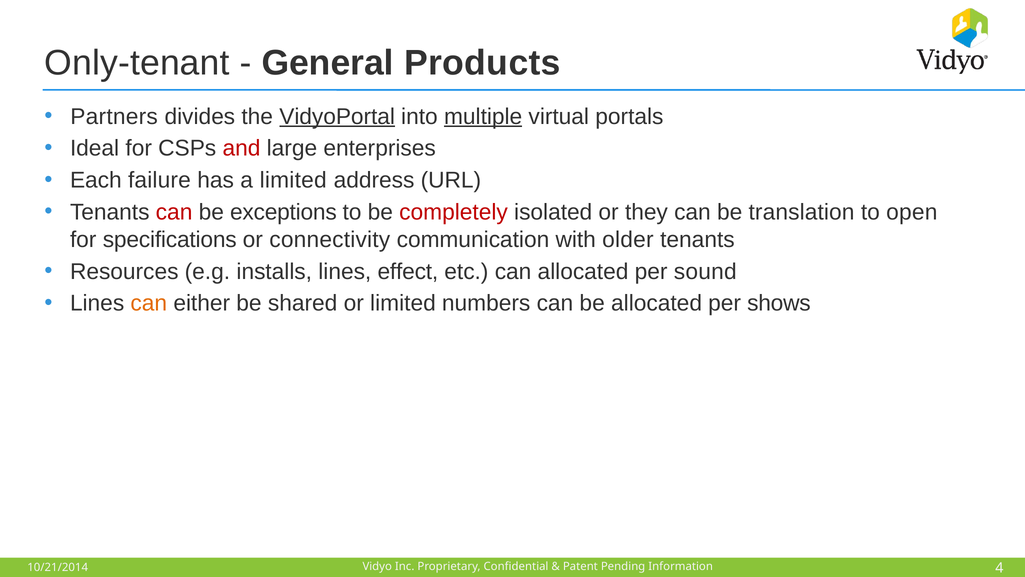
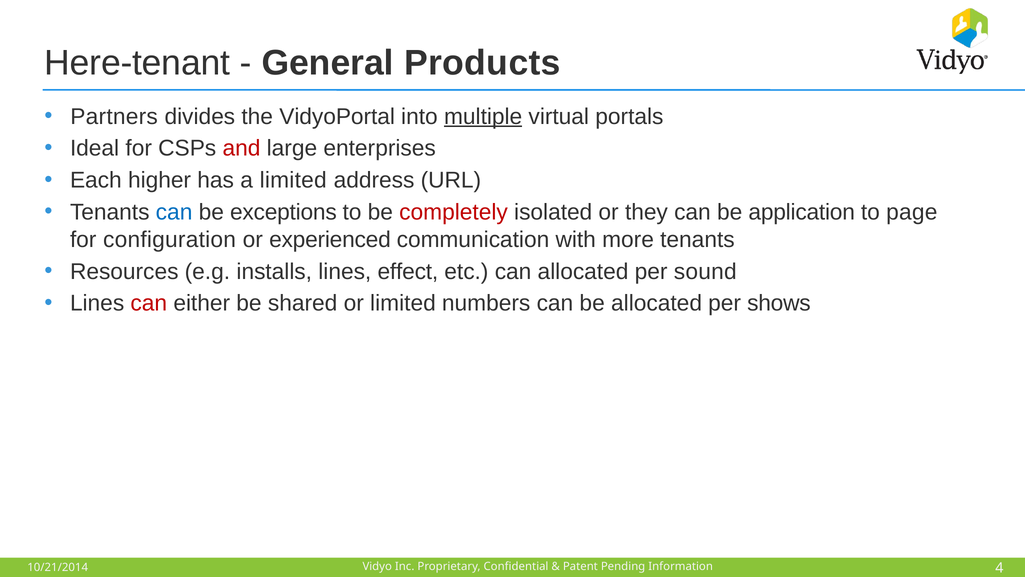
Only-tenant: Only-tenant -> Here-tenant
VidyoPortal underline: present -> none
failure: failure -> higher
can at (174, 212) colour: red -> blue
translation: translation -> application
open: open -> page
specifications: specifications -> configuration
connectivity: connectivity -> experienced
older: older -> more
can at (149, 303) colour: orange -> red
